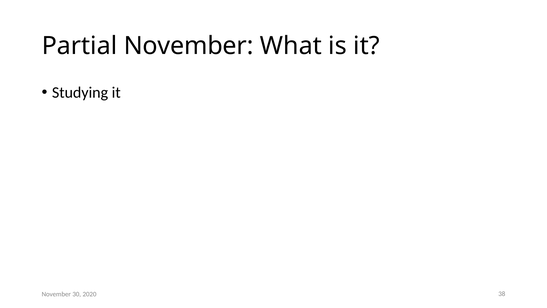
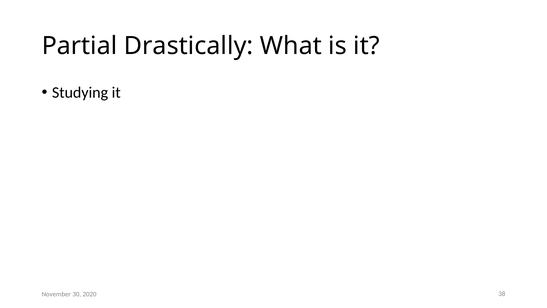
Partial November: November -> Drastically
